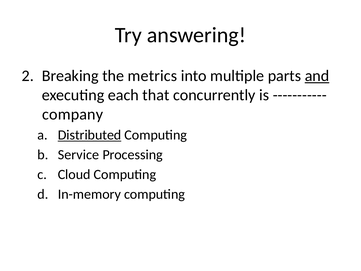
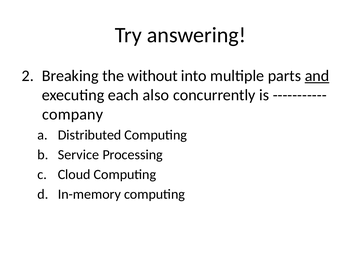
metrics: metrics -> without
that: that -> also
Distributed underline: present -> none
